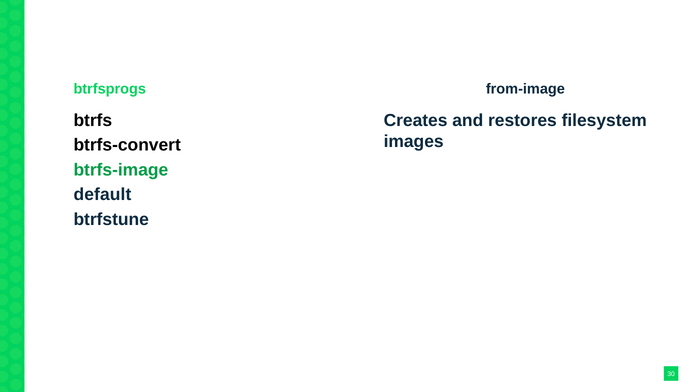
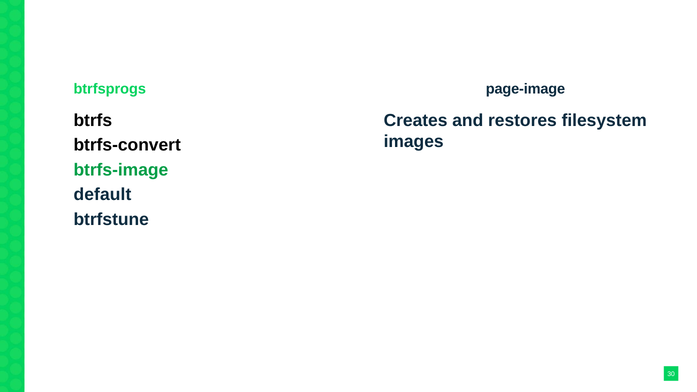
from-image: from-image -> page-image
